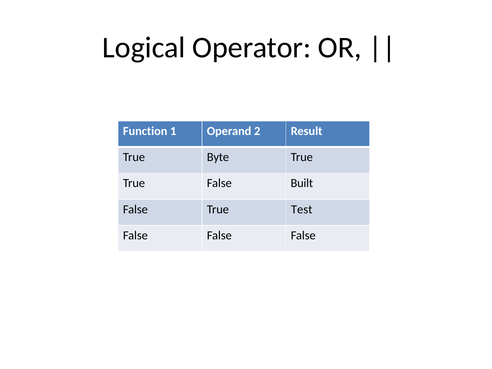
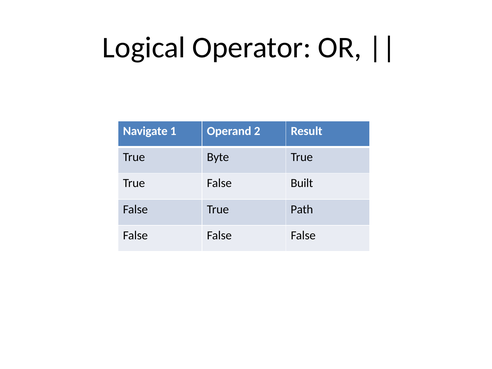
Function: Function -> Navigate
Test: Test -> Path
